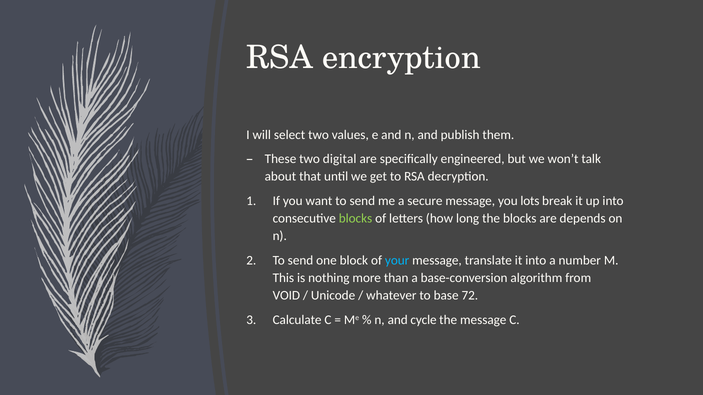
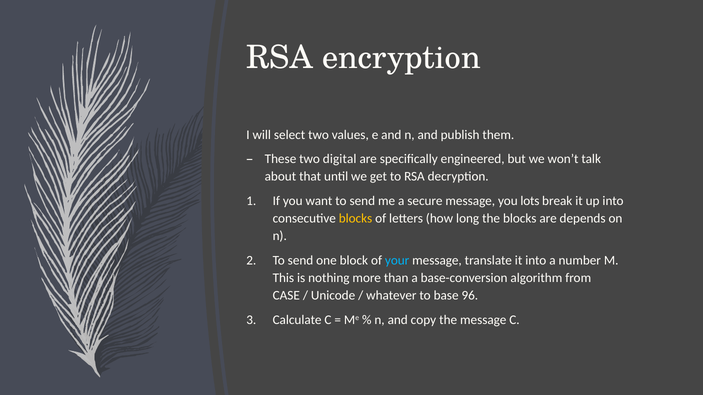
blocks at (356, 219) colour: light green -> yellow
VOID: VOID -> CASE
72: 72 -> 96
cycle: cycle -> copy
